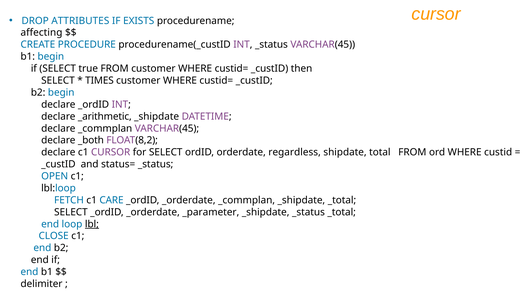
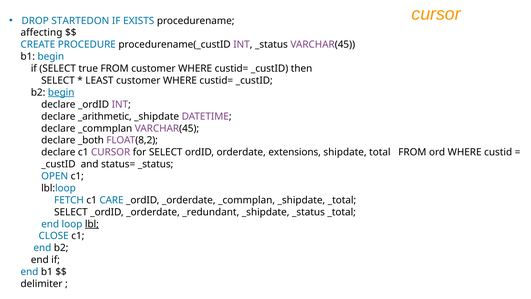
ATTRIBUTES: ATTRIBUTES -> STARTEDON
TIMES: TIMES -> LEAST
begin at (61, 92) underline: none -> present
regardless: regardless -> extensions
_parameter: _parameter -> _redundant
